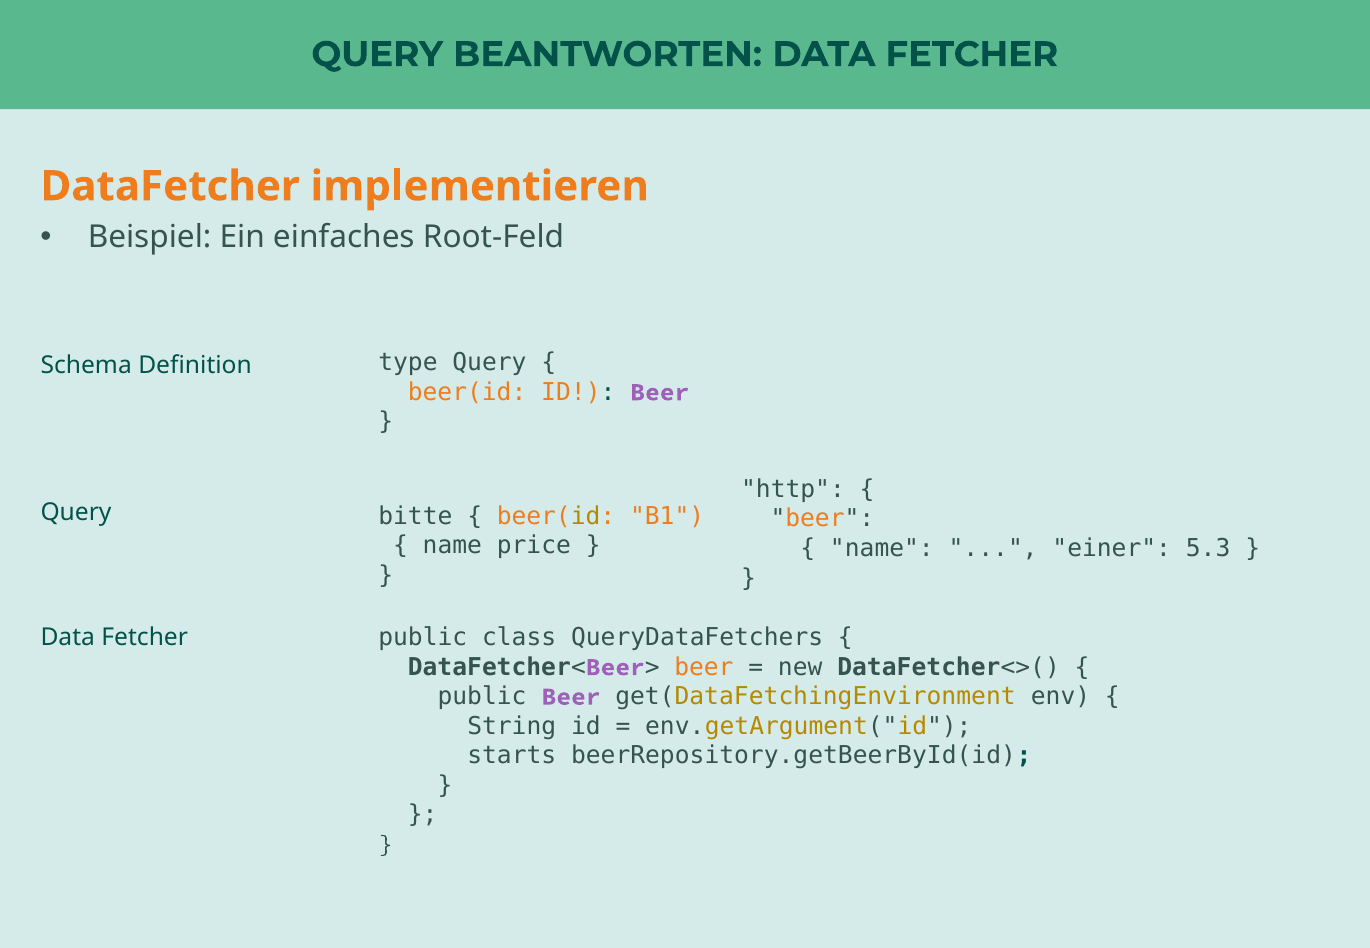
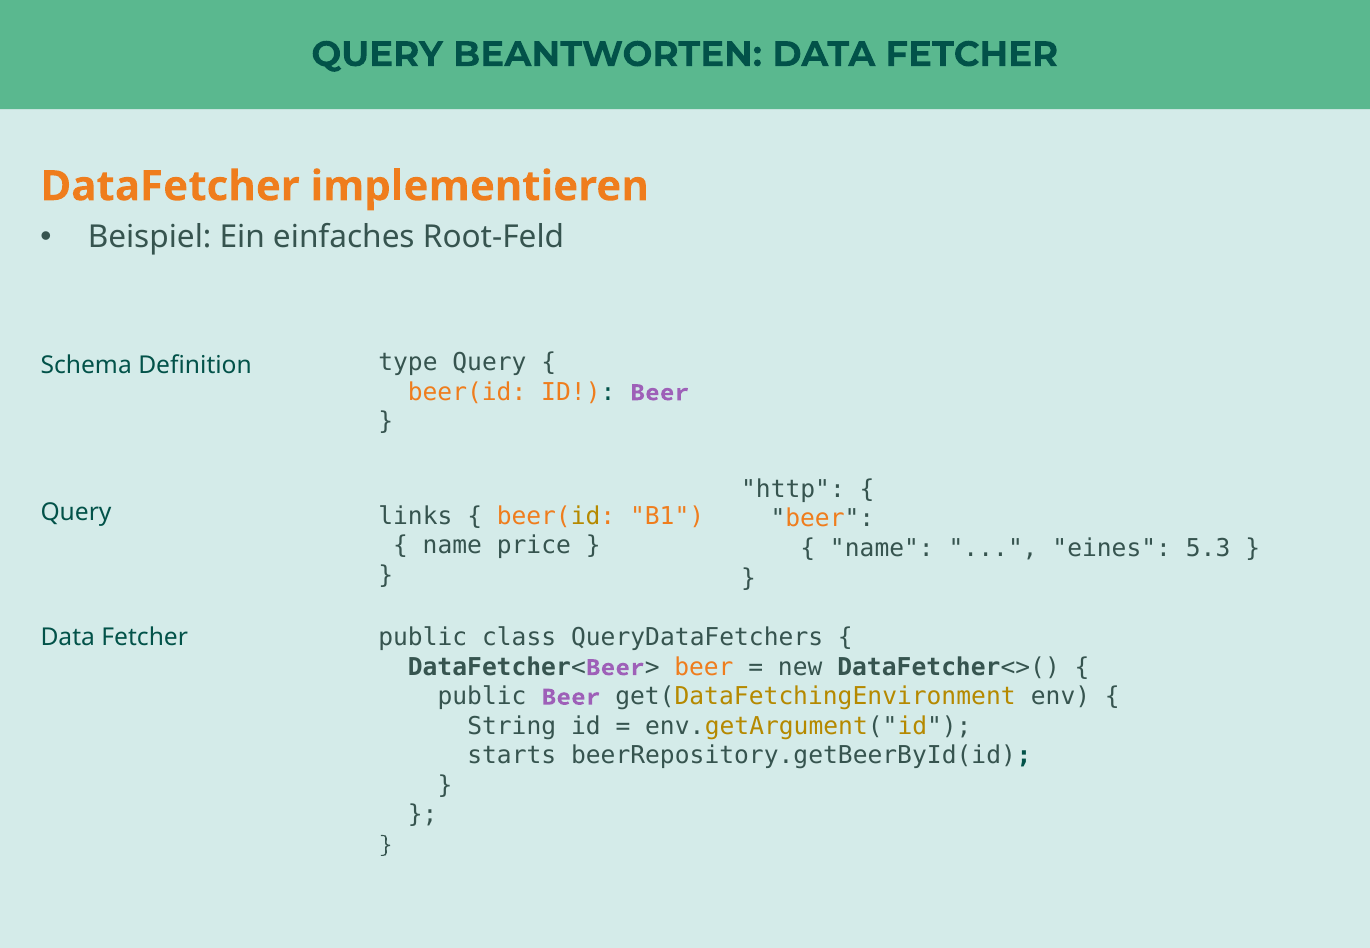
bitte: bitte -> links
einer: einer -> eines
